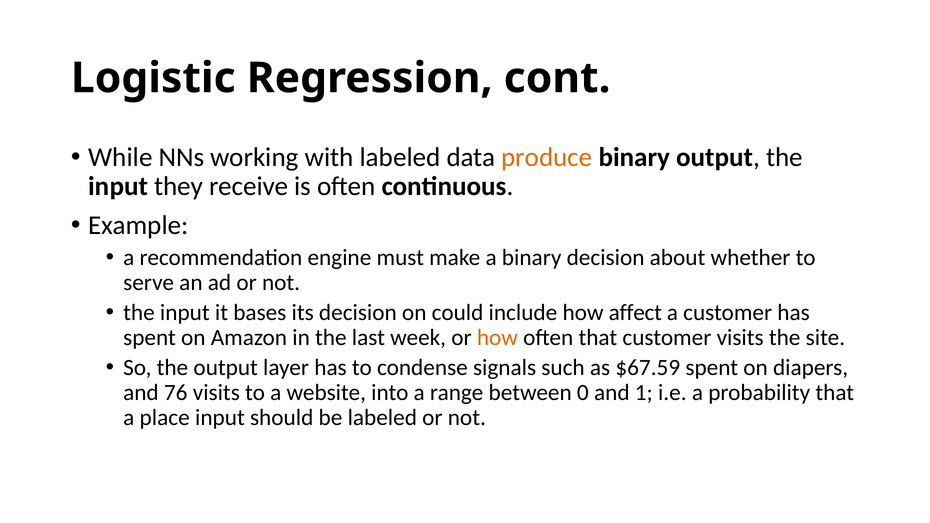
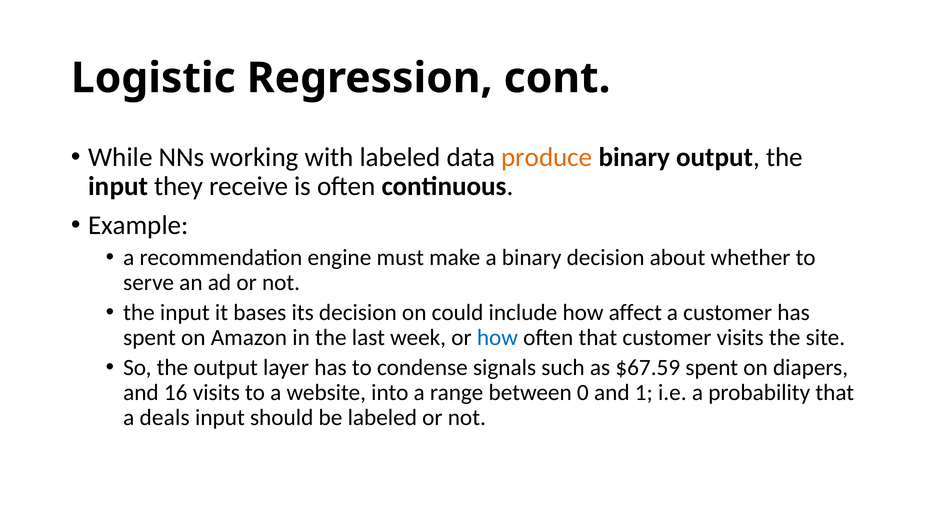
how at (497, 338) colour: orange -> blue
76: 76 -> 16
place: place -> deals
